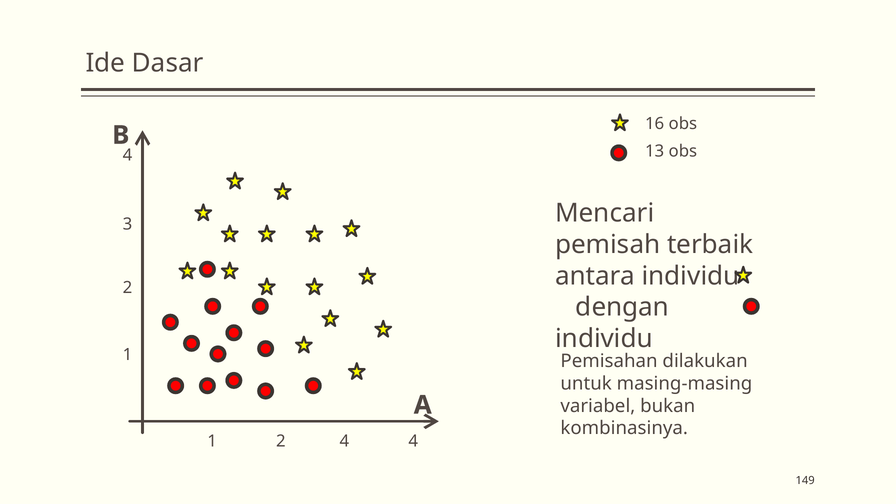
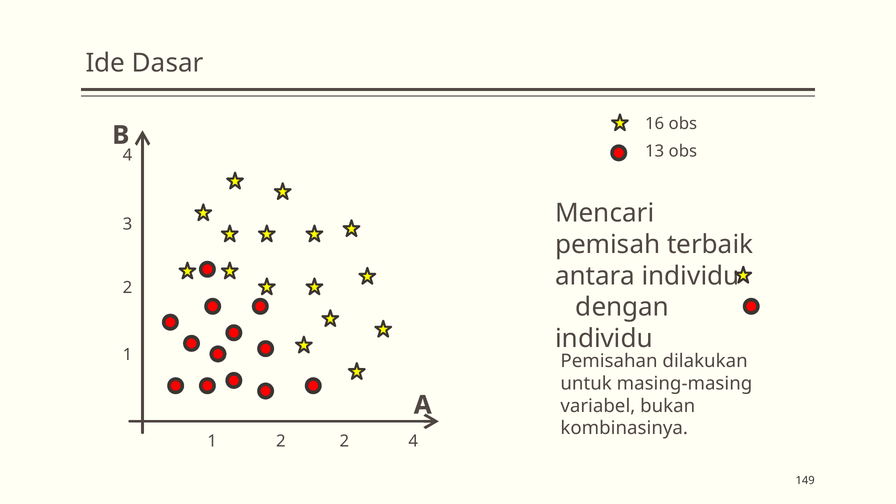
2 4: 4 -> 2
